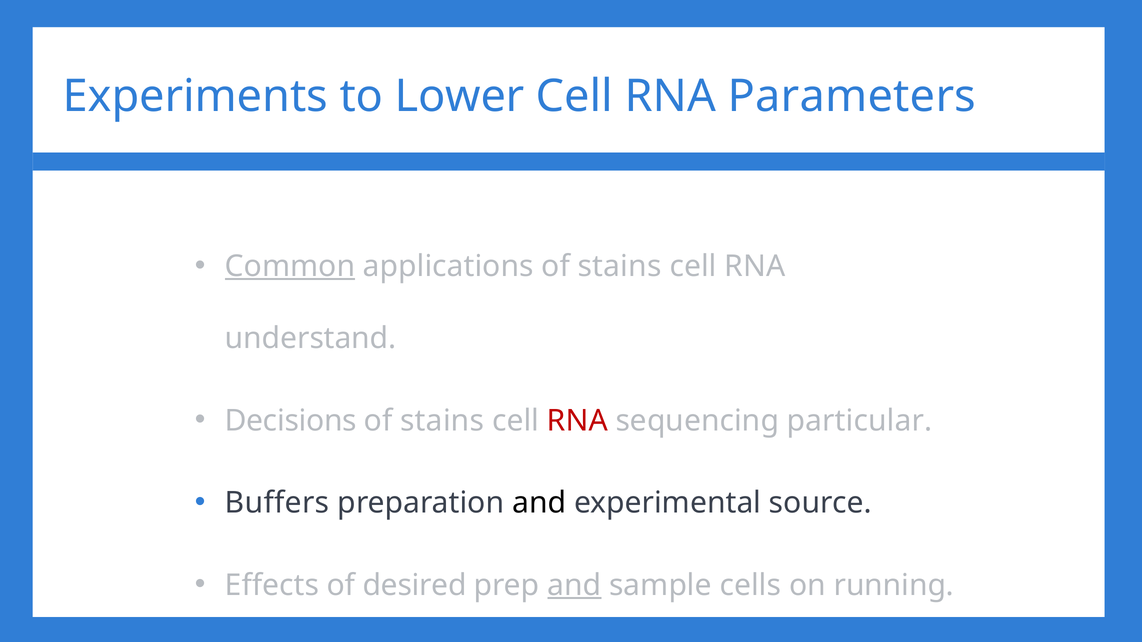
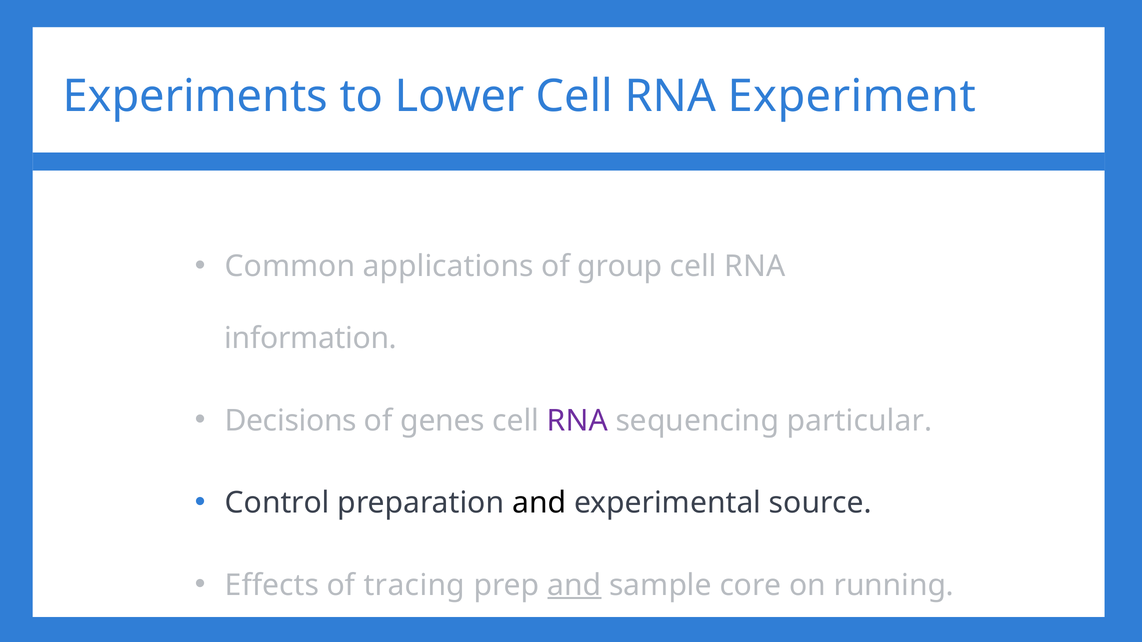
Parameters: Parameters -> Experiment
Common underline: present -> none
applications of stains: stains -> group
understand: understand -> information
stains at (442, 421): stains -> genes
RNA at (577, 421) colour: red -> purple
Buffers: Buffers -> Control
desired: desired -> tracing
cells: cells -> core
